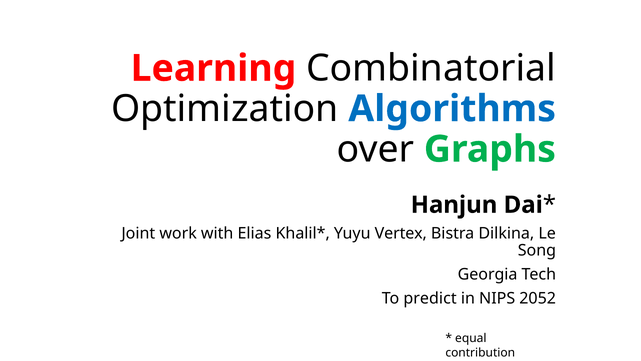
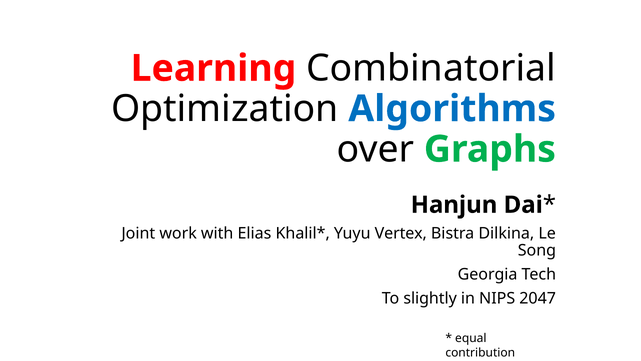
predict: predict -> slightly
2052: 2052 -> 2047
